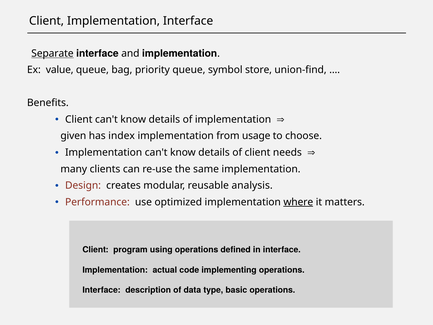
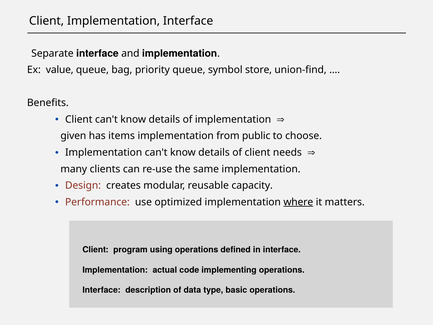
Separate underline: present -> none
index: index -> items
usage: usage -> public
analysis: analysis -> capacity
